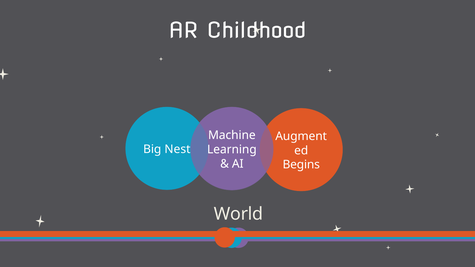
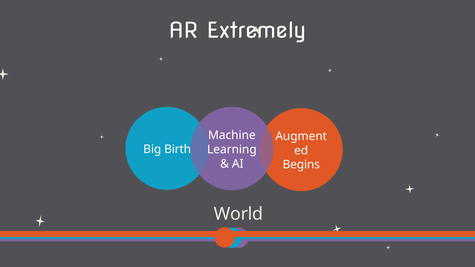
Childhood: Childhood -> Extremely
Nest: Nest -> Birth
